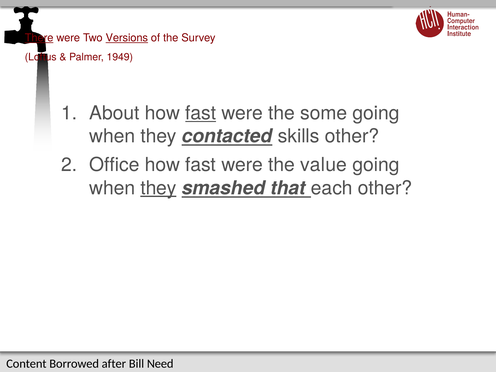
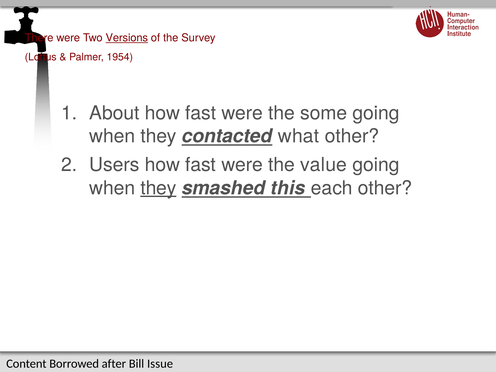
There underline: present -> none
1949: 1949 -> 1954
fast at (201, 113) underline: present -> none
skills: skills -> what
Office: Office -> Users
that: that -> this
Need: Need -> Issue
